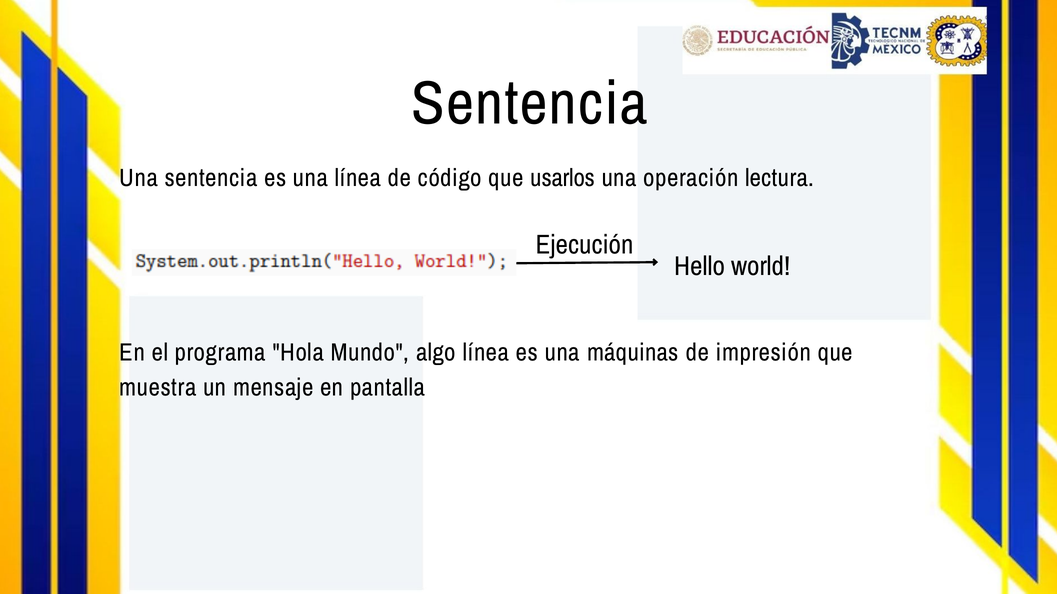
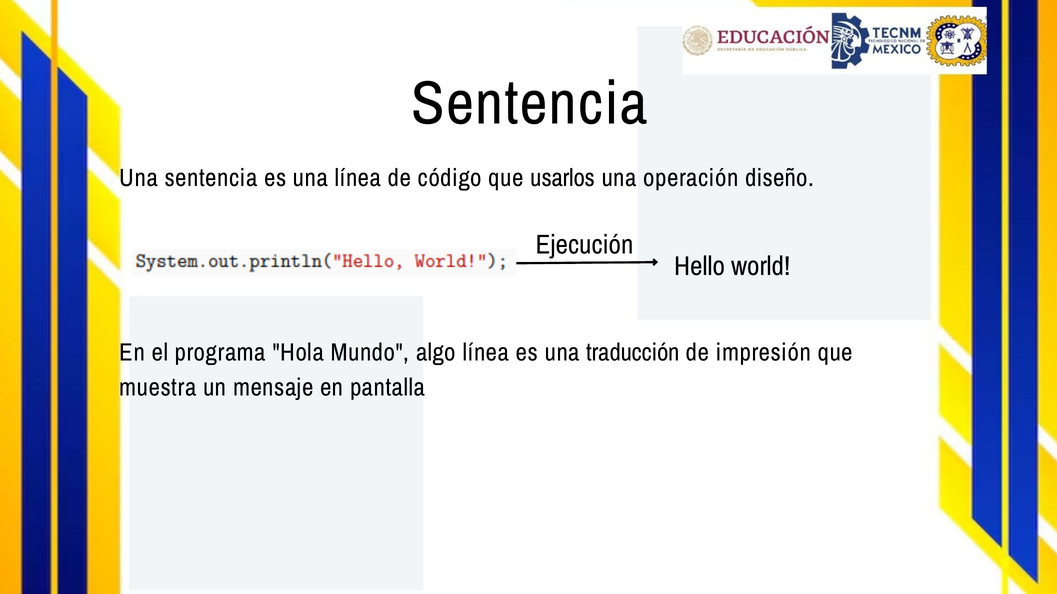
lectura: lectura -> diseño
máquinas: máquinas -> traducción
